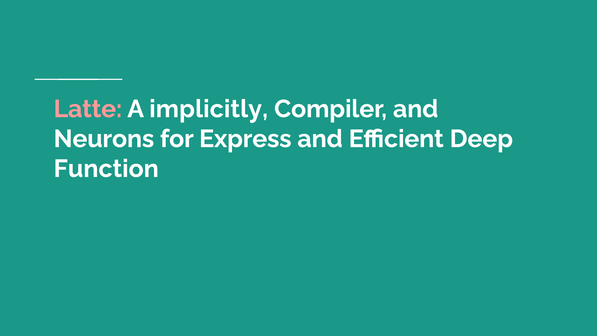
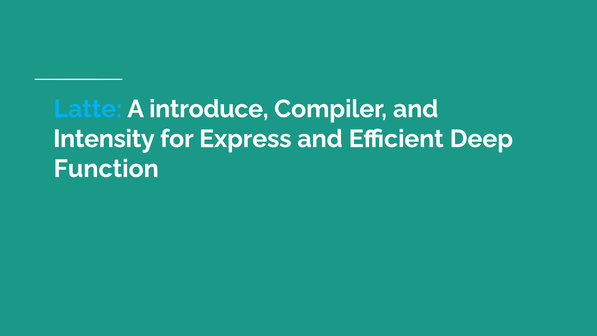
Latte colour: pink -> light blue
implicitly: implicitly -> introduce
Neurons: Neurons -> Intensity
